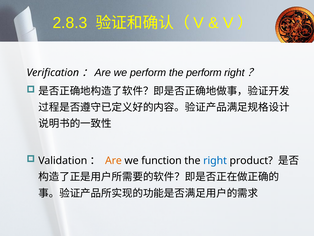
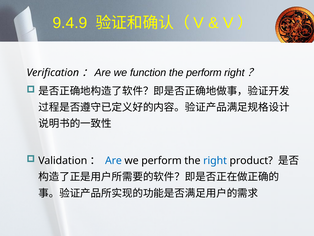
2.8.3: 2.8.3 -> 9.4.9
we perform: perform -> function
Are colour: orange -> blue
we function: function -> perform
